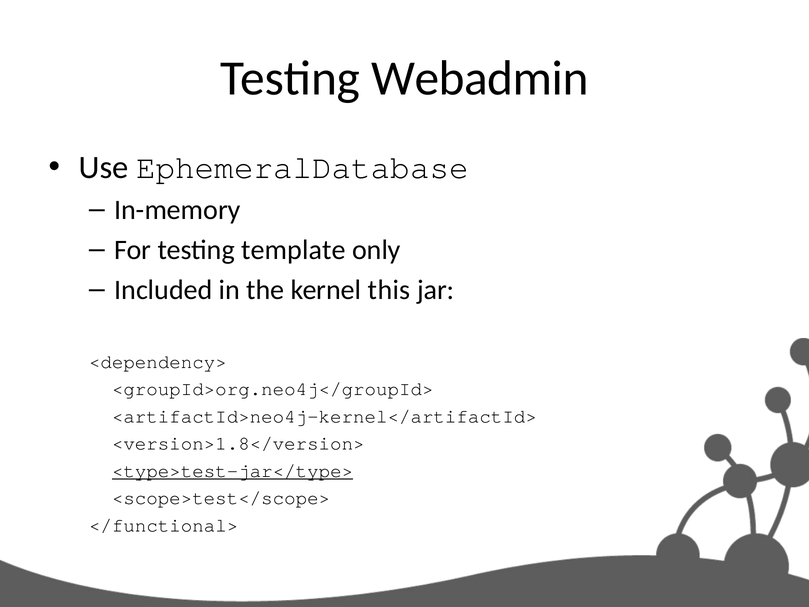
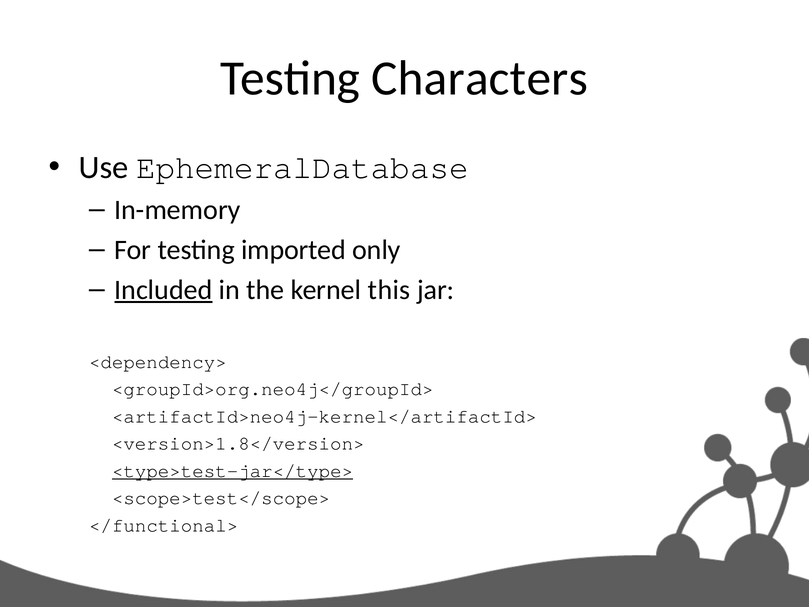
Webadmin: Webadmin -> Characters
template: template -> imported
Included underline: none -> present
